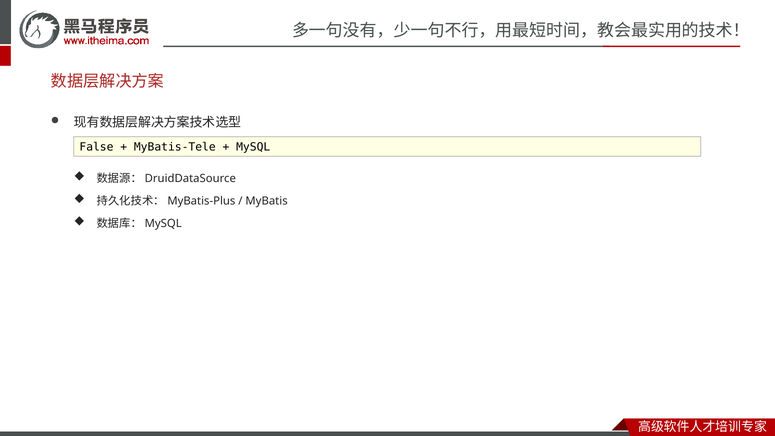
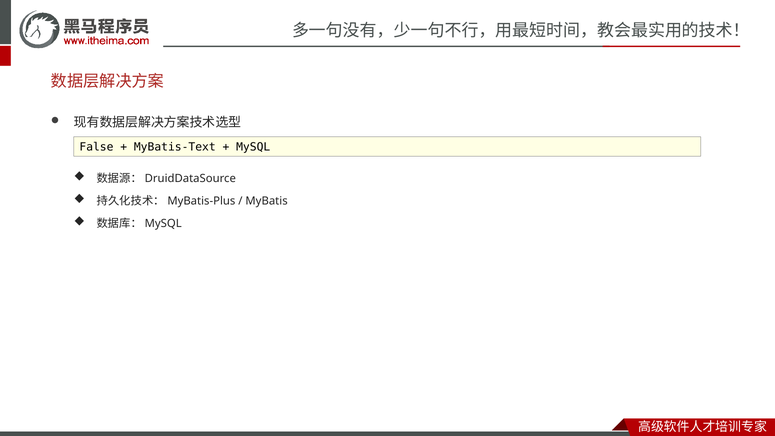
MyBatis-Tele: MyBatis-Tele -> MyBatis-Text
